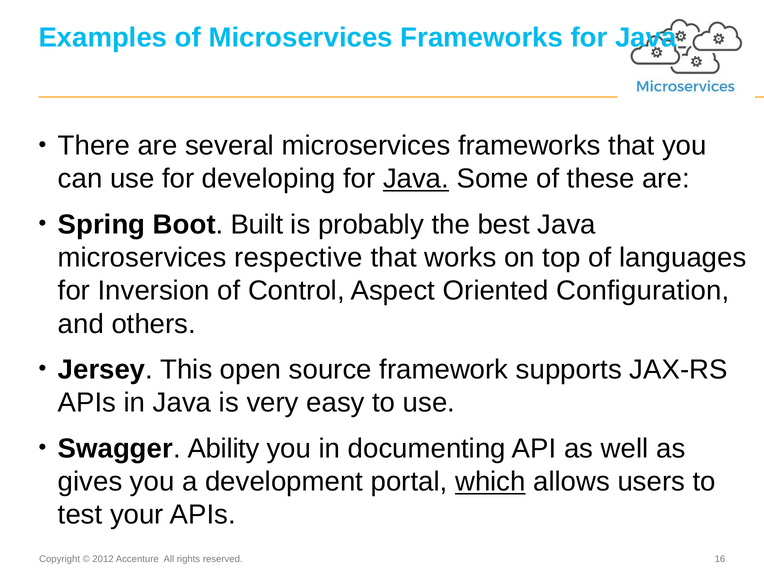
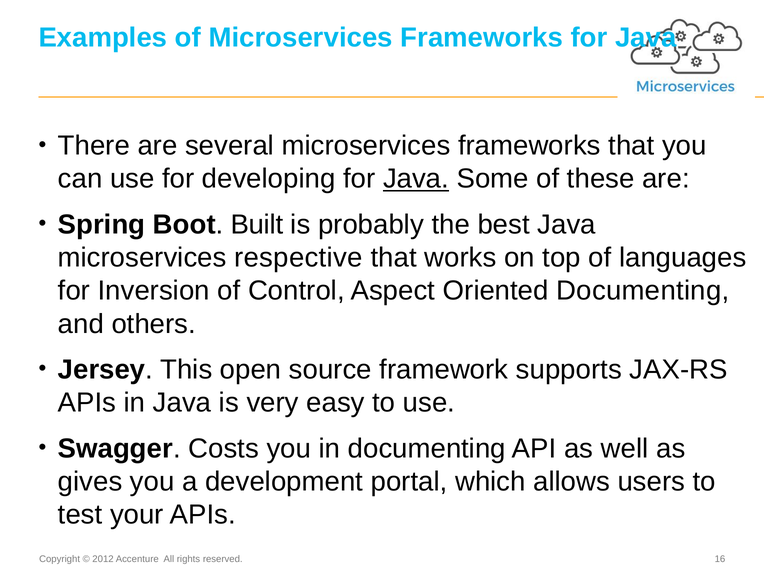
Oriented Configuration: Configuration -> Documenting
Ability: Ability -> Costs
which underline: present -> none
